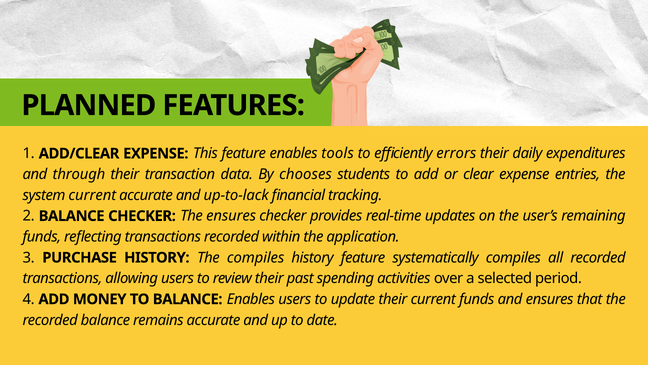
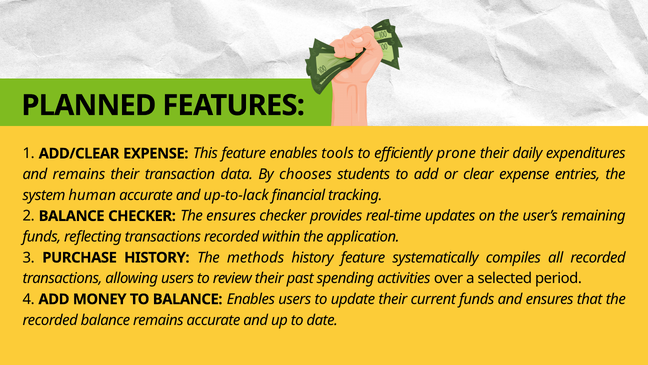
errors: errors -> prone
and through: through -> remains
system current: current -> human
The compiles: compiles -> methods
